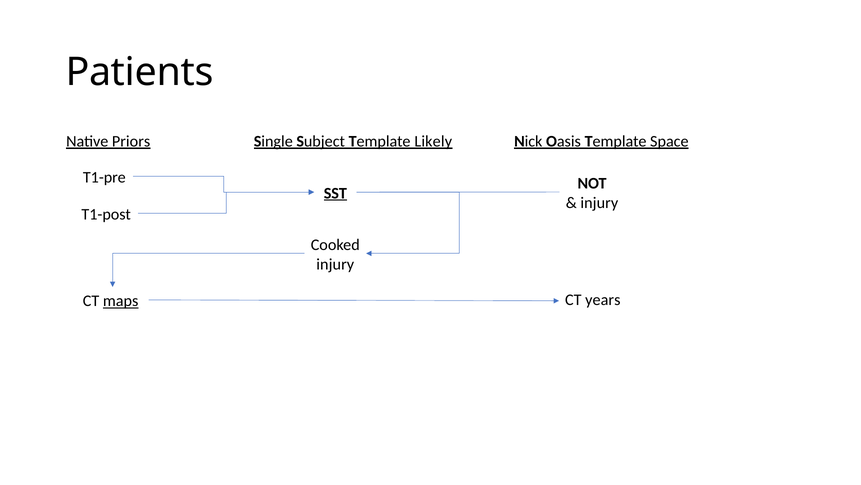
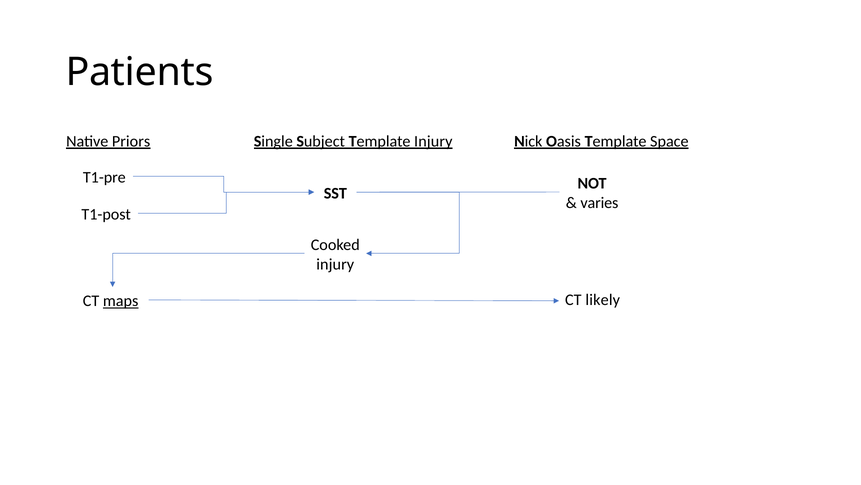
Template Likely: Likely -> Injury
SST underline: present -> none
injury at (599, 203): injury -> varies
years: years -> likely
